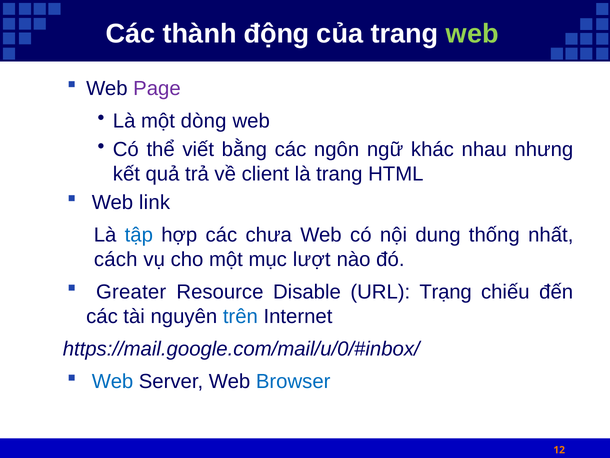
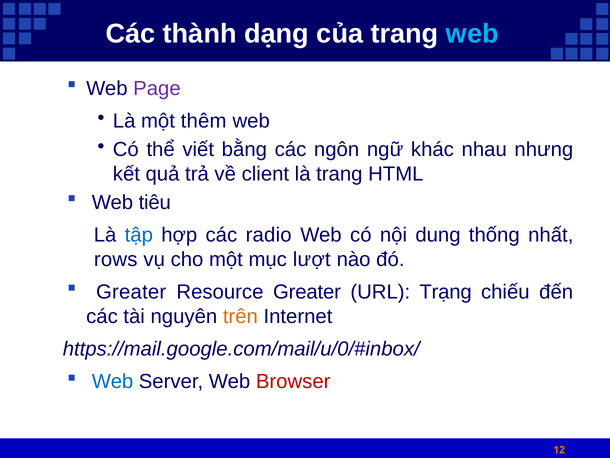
động: động -> dạng
web at (472, 34) colour: light green -> light blue
dòng: dòng -> thêm
link: link -> tiêu
chưa: chưa -> radio
cách: cách -> rows
Resource Disable: Disable -> Greater
trên colour: blue -> orange
Browser colour: blue -> red
